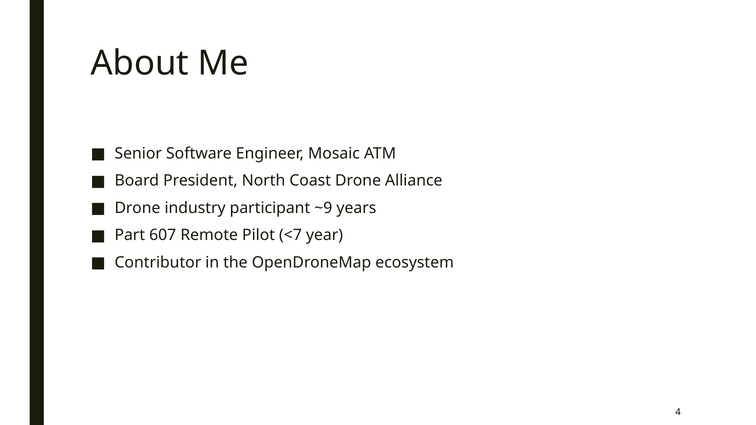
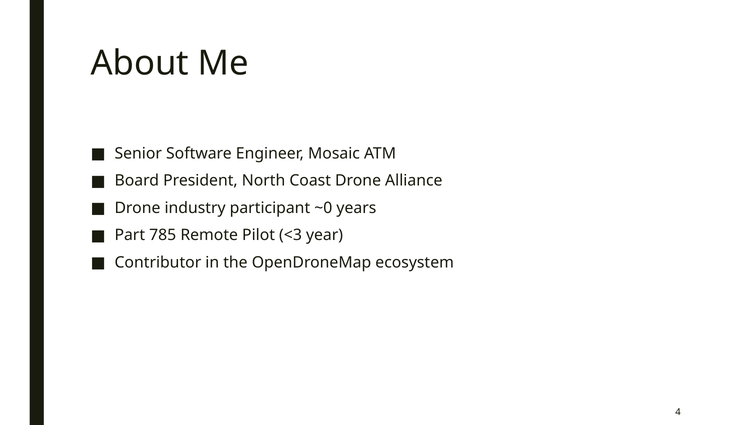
~9: ~9 -> ~0
607: 607 -> 785
<7: <7 -> <3
